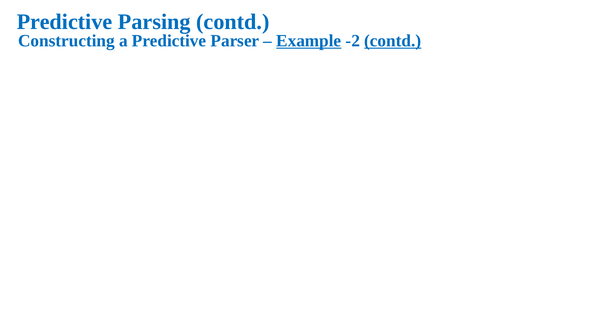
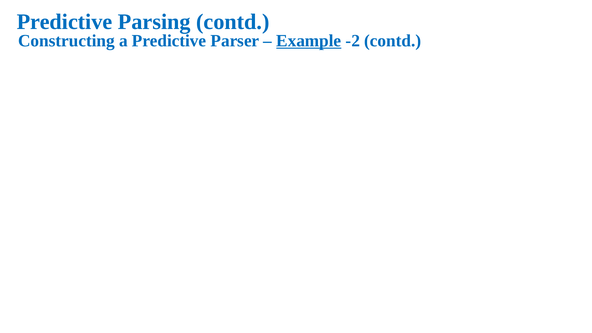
contd at (393, 41) underline: present -> none
